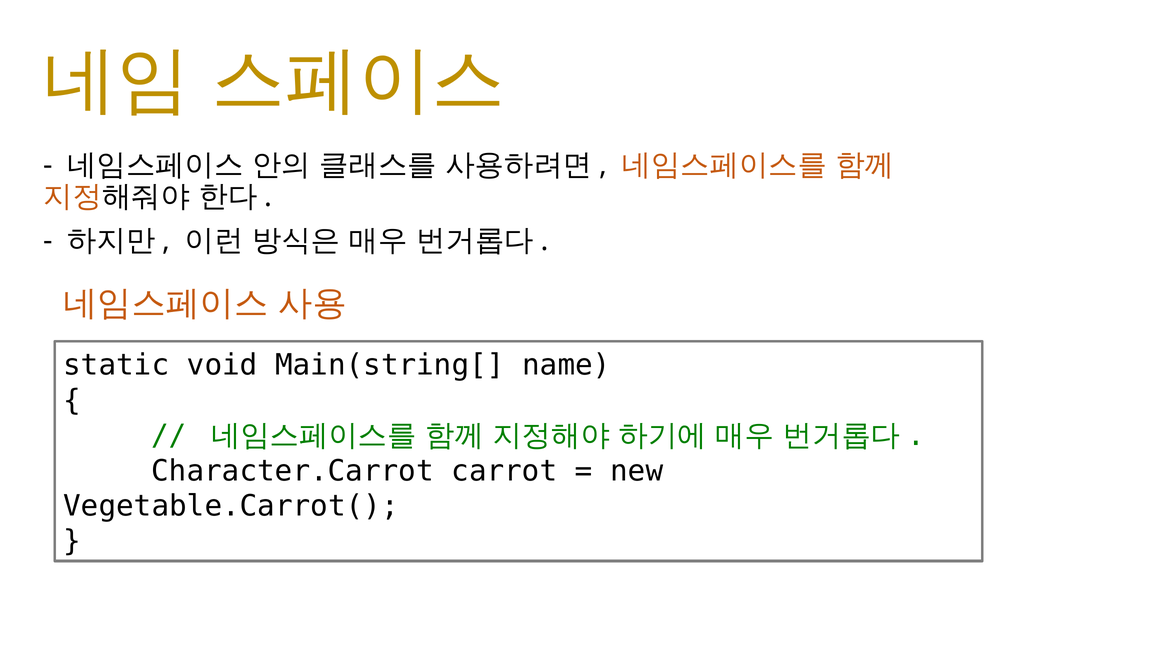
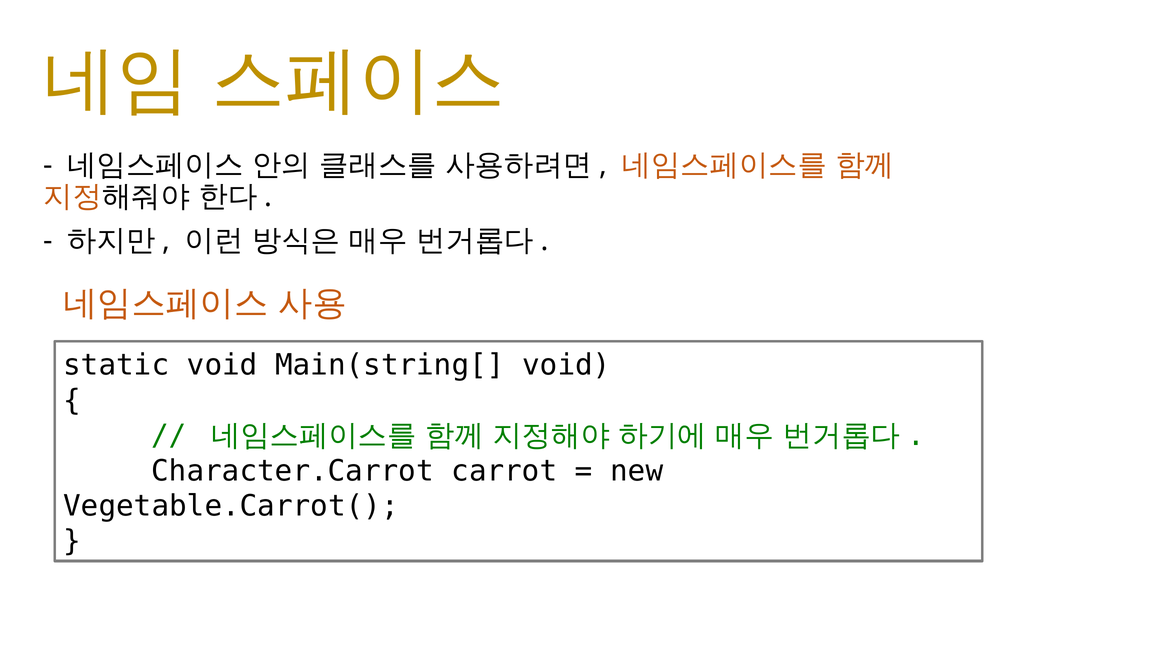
Main(string[ name: name -> void
